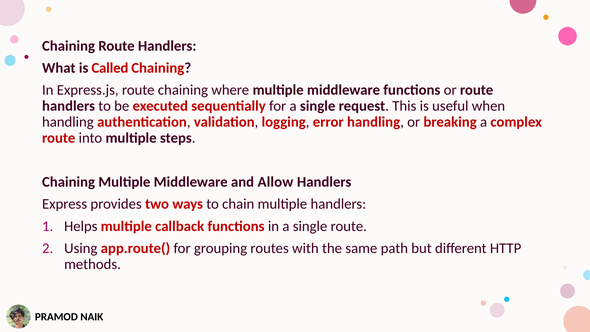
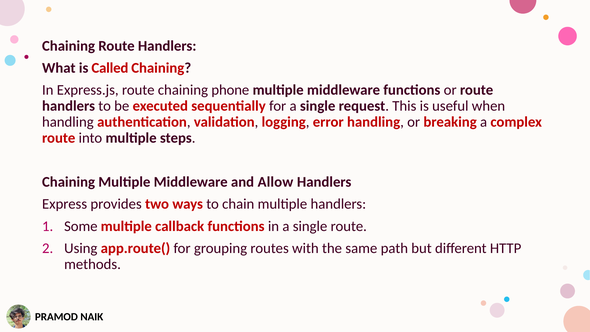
where: where -> phone
Helps: Helps -> Some
